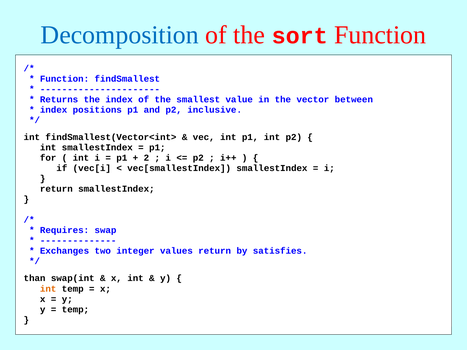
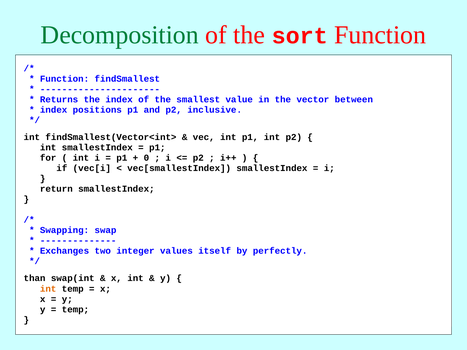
Decomposition colour: blue -> green
2 at (146, 158): 2 -> 0
Requires at (65, 230): Requires -> Swapping
return at (215, 251): return -> itself
satisfies: satisfies -> perfectly
